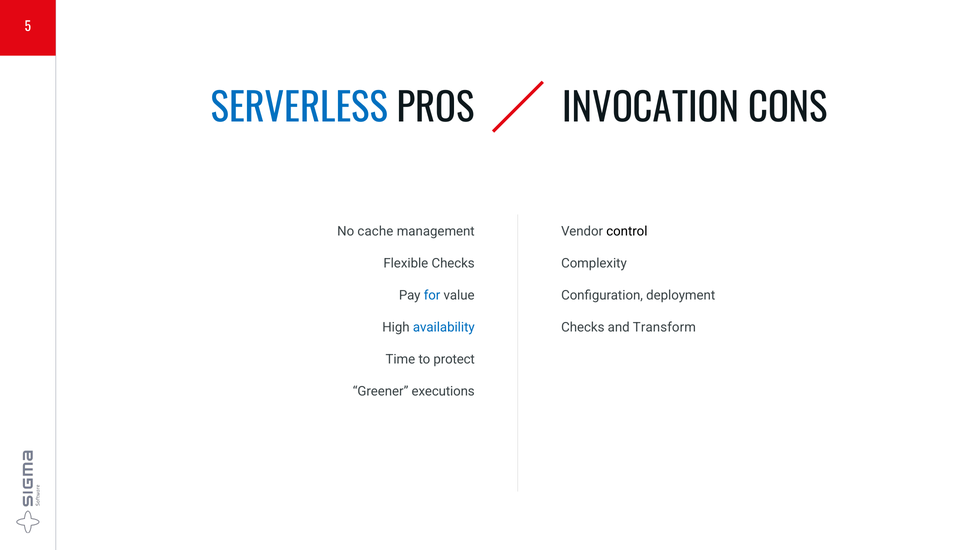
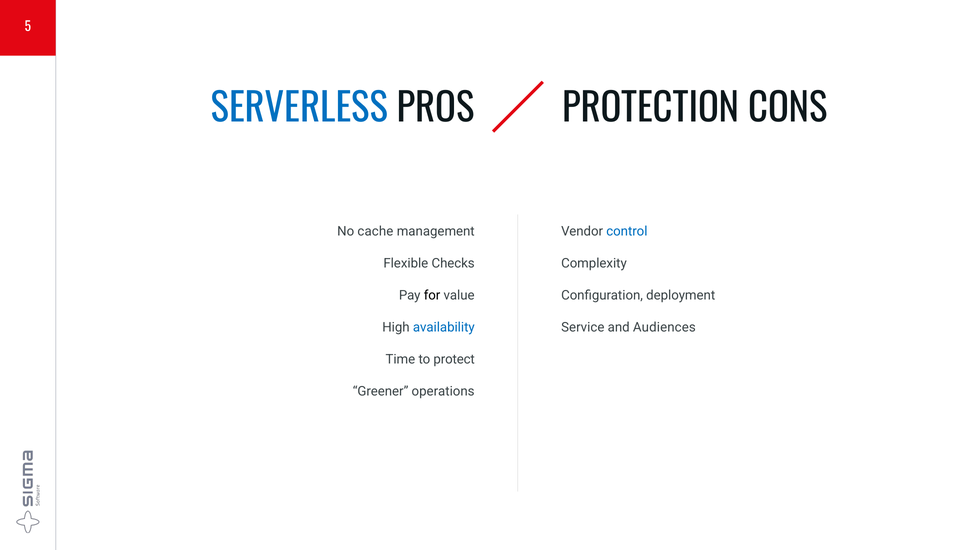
INVOCATION: INVOCATION -> PROTECTION
control colour: black -> blue
for colour: blue -> black
Checks at (583, 327): Checks -> Service
Transform: Transform -> Audiences
executions: executions -> operations
